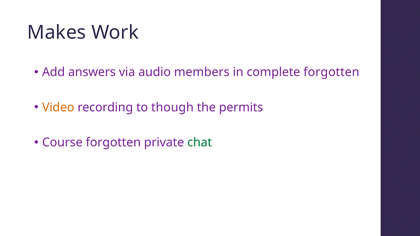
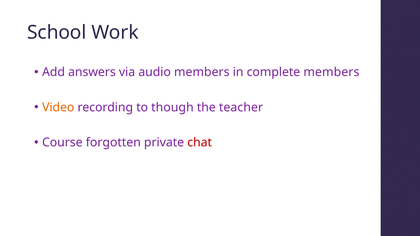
Makes: Makes -> School
complete forgotten: forgotten -> members
permits: permits -> teacher
chat colour: green -> red
